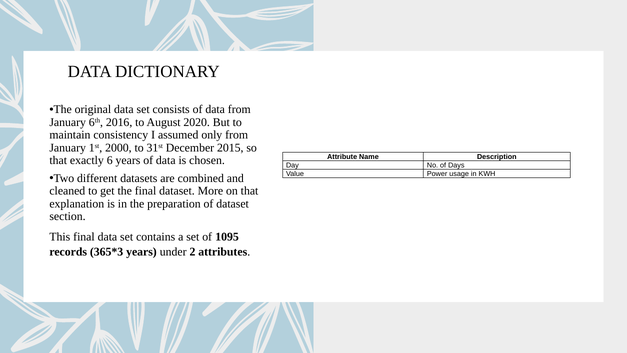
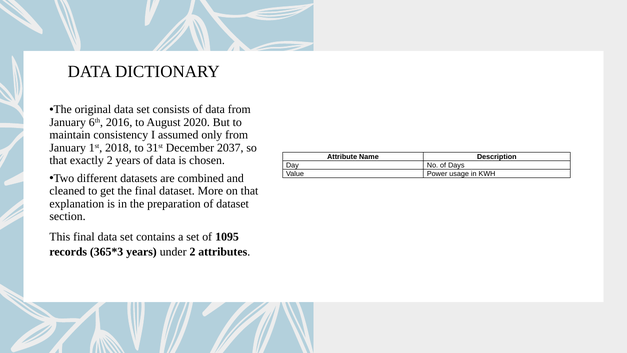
2000: 2000 -> 2018
2015: 2015 -> 2037
exactly 6: 6 -> 2
